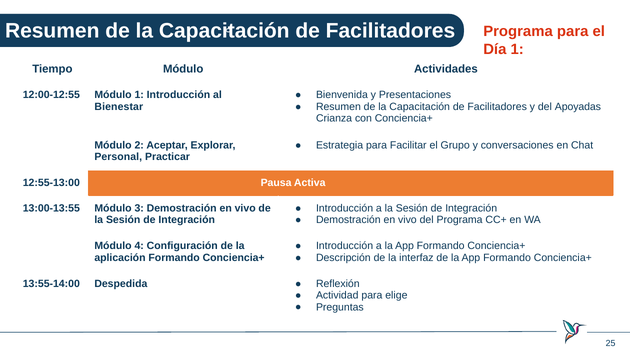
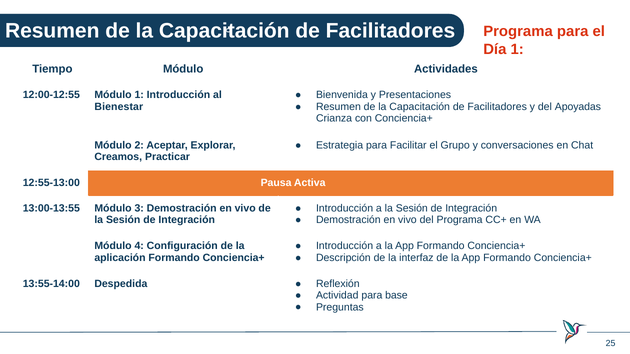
Personal: Personal -> Creamos
elige: elige -> base
